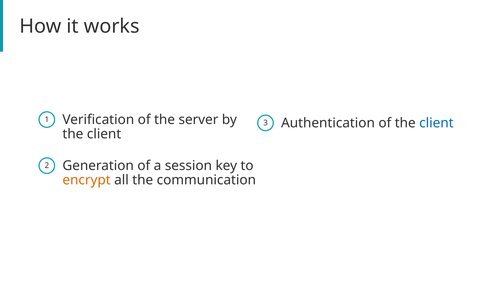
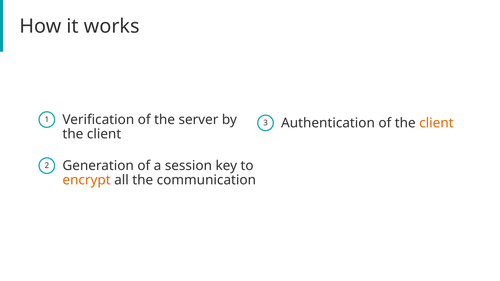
client at (436, 123) colour: blue -> orange
